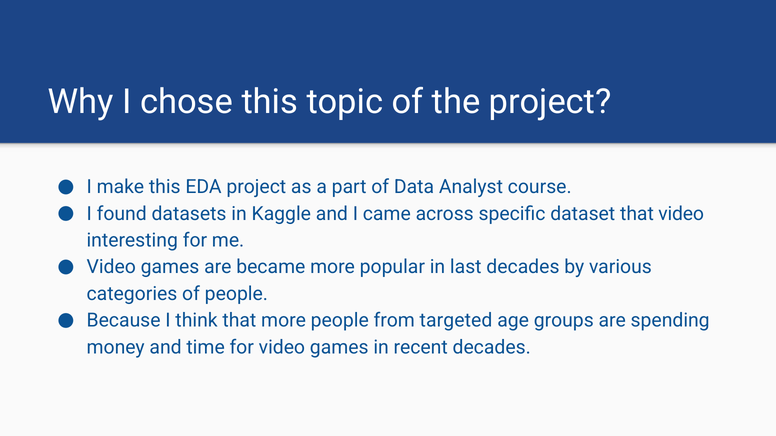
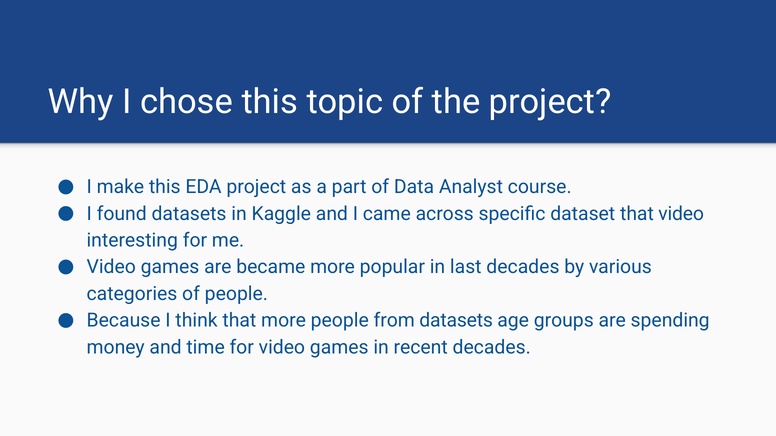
from targeted: targeted -> datasets
